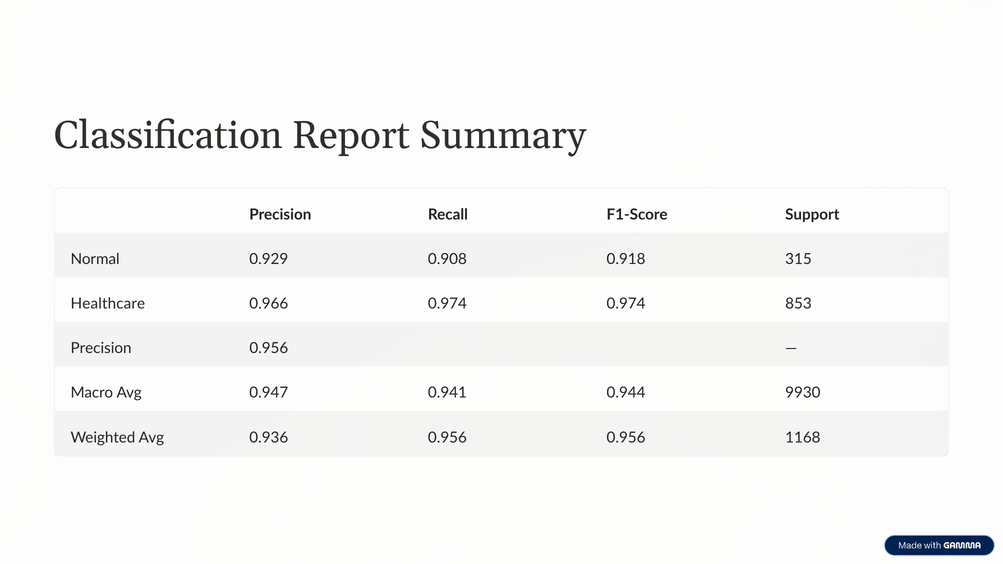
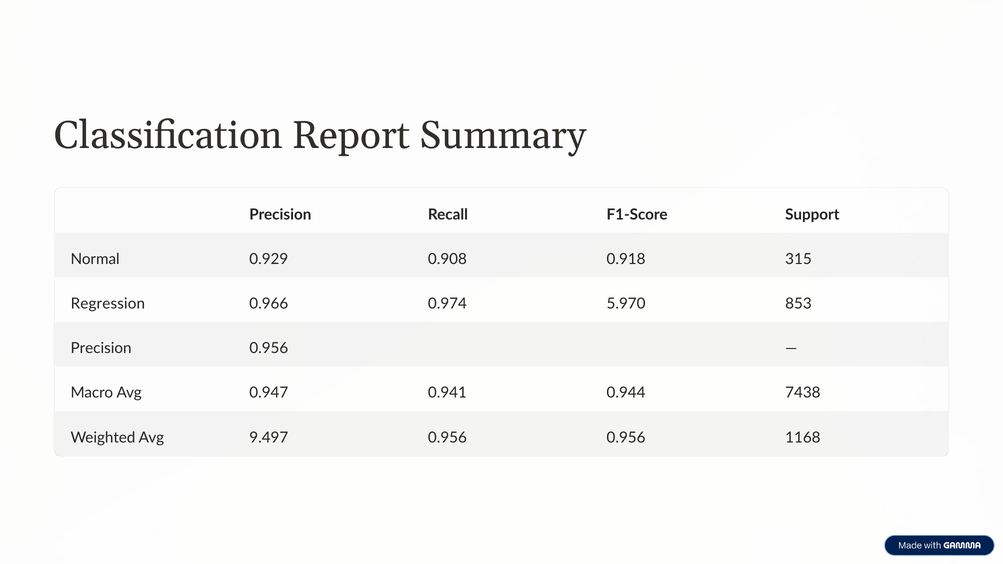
Healthcare: Healthcare -> Regression
0.974 0.974: 0.974 -> 5.970
9930: 9930 -> 7438
0.936: 0.936 -> 9.497
